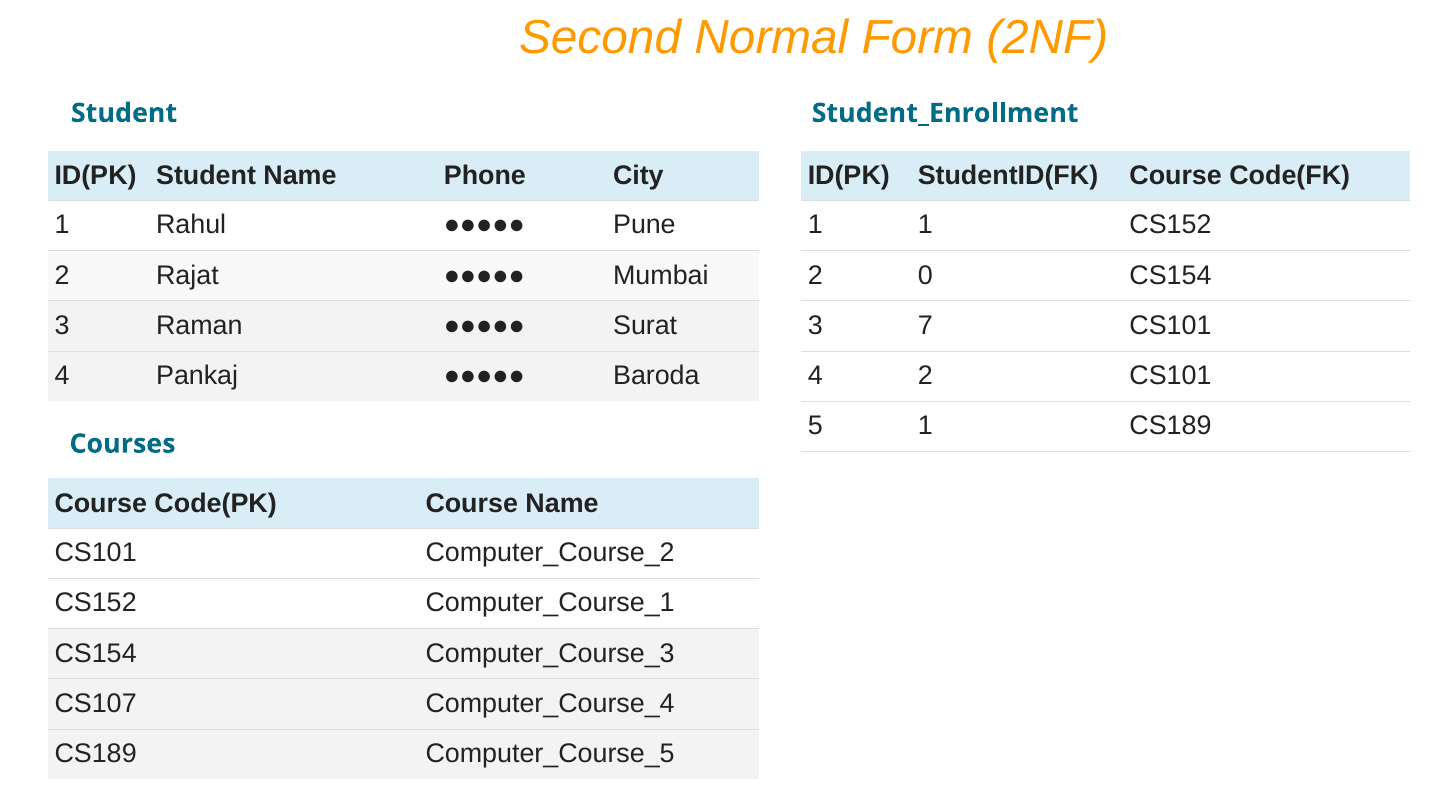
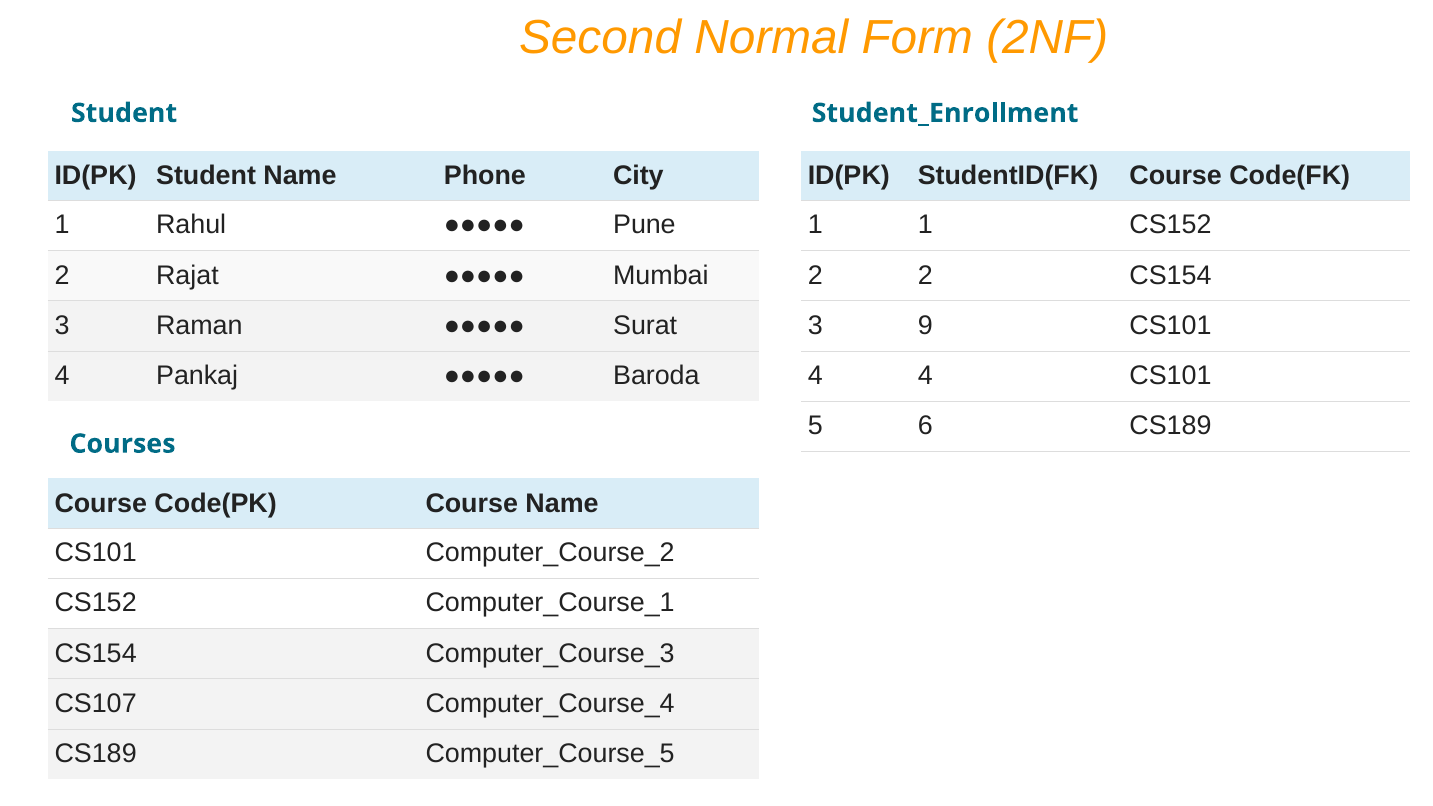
2 0: 0 -> 2
7: 7 -> 9
4 2: 2 -> 4
5 1: 1 -> 6
